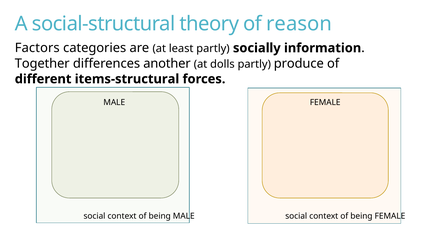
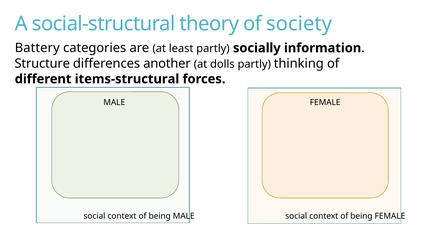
reason: reason -> society
Factors: Factors -> Battery
Together: Together -> Structure
produce: produce -> thinking
